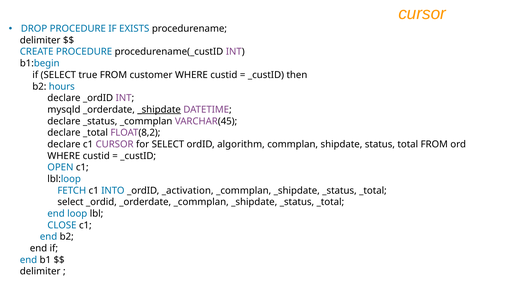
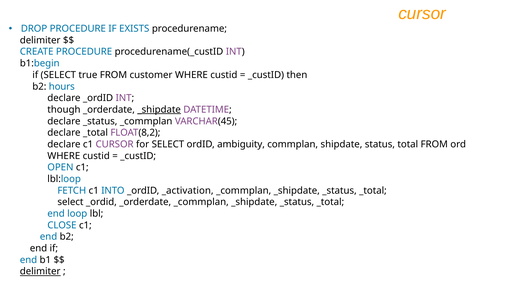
mysqld: mysqld -> though
algorithm: algorithm -> ambiguity
delimiter at (40, 272) underline: none -> present
